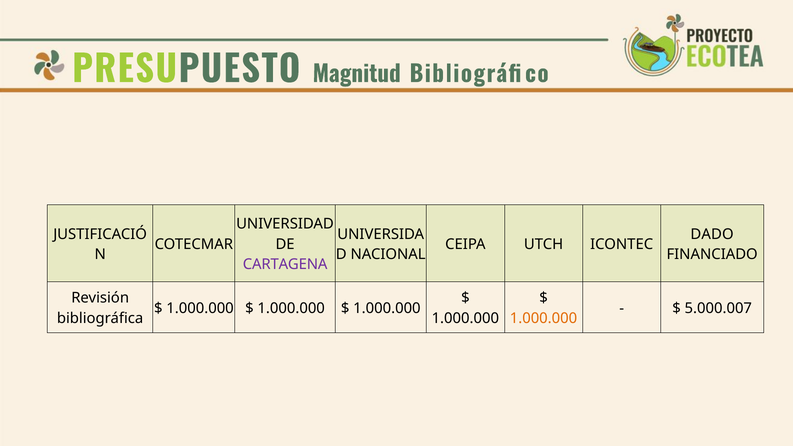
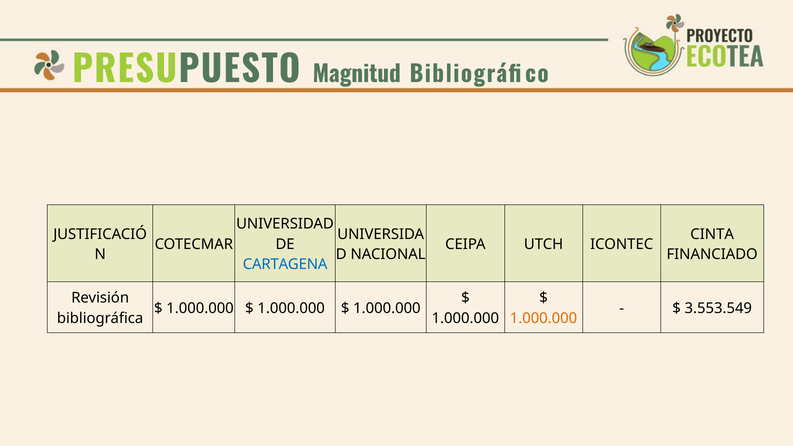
DADO: DADO -> CINTA
CARTAGENA colour: purple -> blue
5.000.007: 5.000.007 -> 3.553.549
